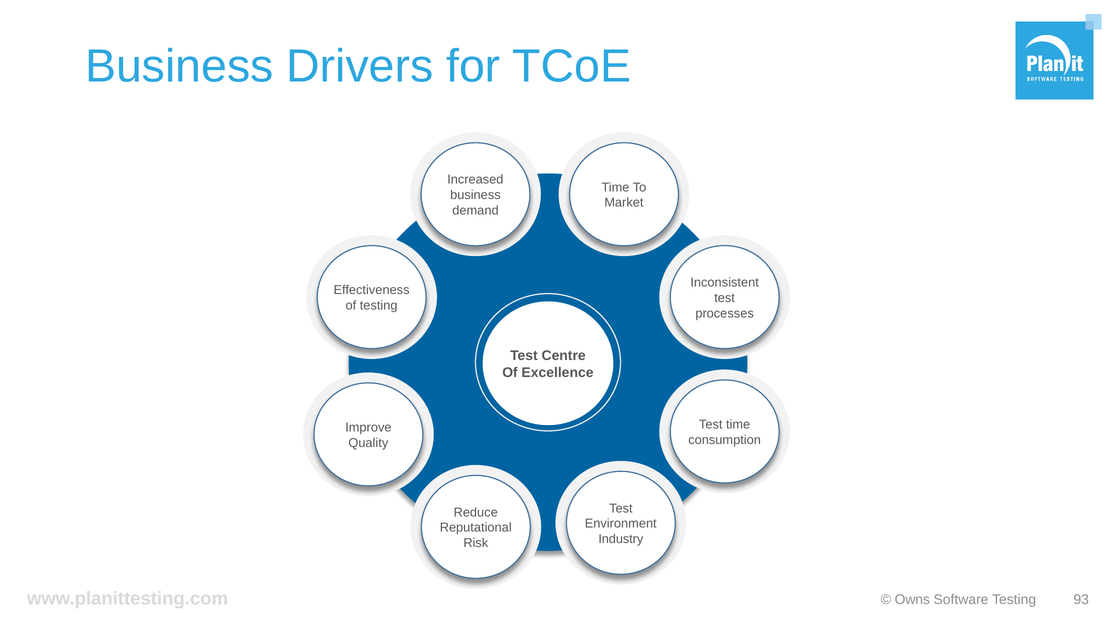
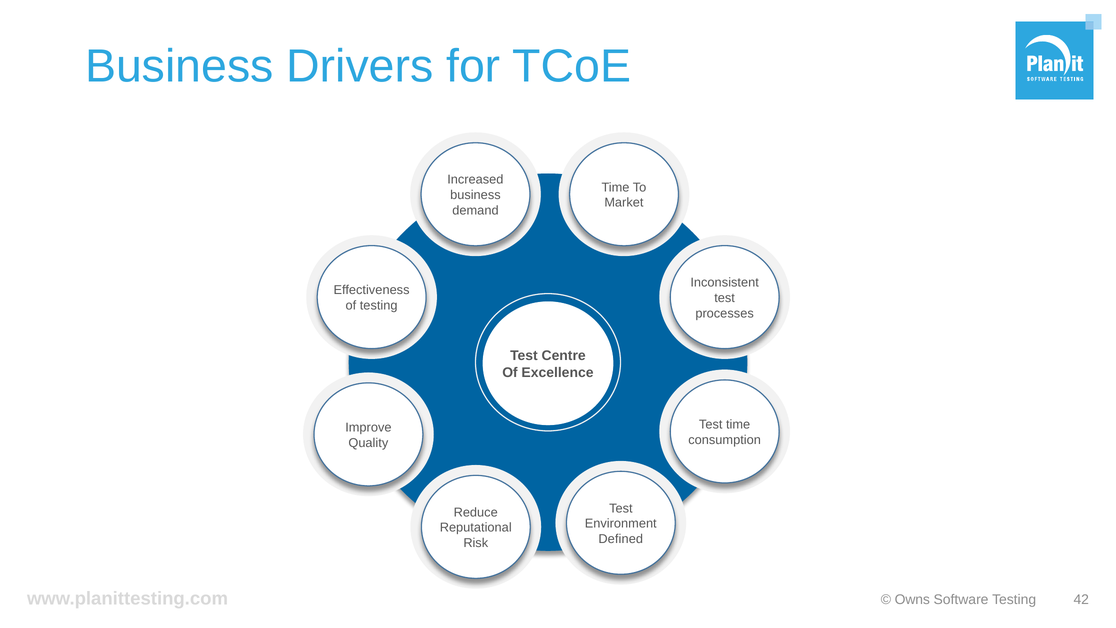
Industry: Industry -> Defined
93: 93 -> 42
